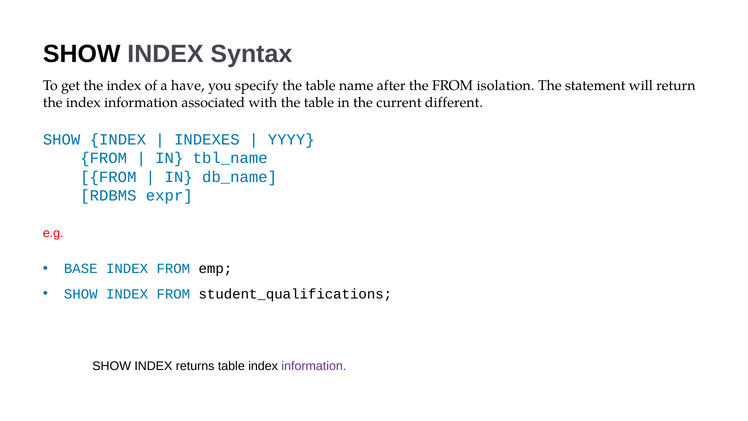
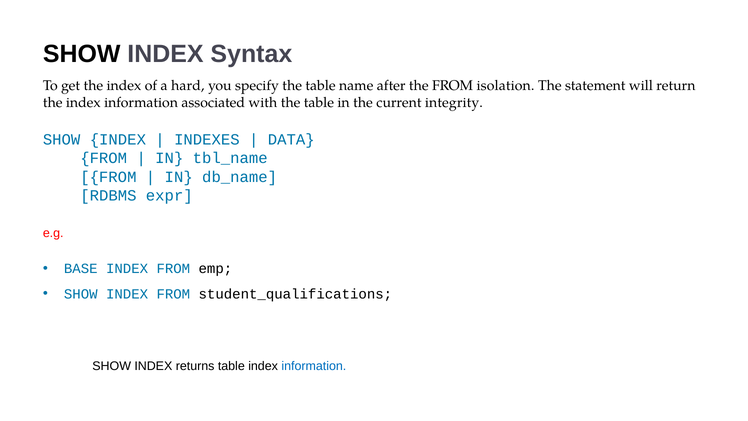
have: have -> hard
different: different -> integrity
YYYY: YYYY -> DATA
information at (314, 366) colour: purple -> blue
